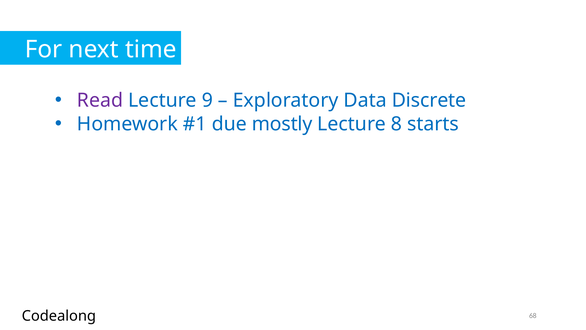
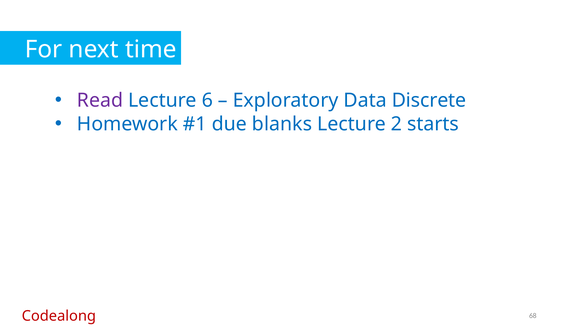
9: 9 -> 6
mostly: mostly -> blanks
8: 8 -> 2
Codealong colour: black -> red
